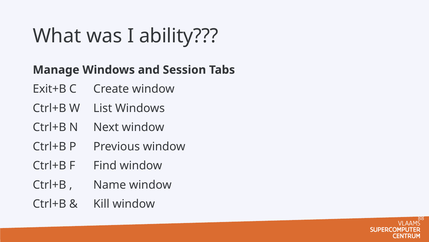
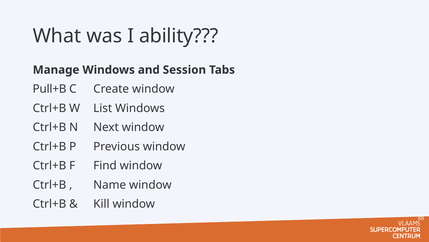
Exit+B: Exit+B -> Pull+B
